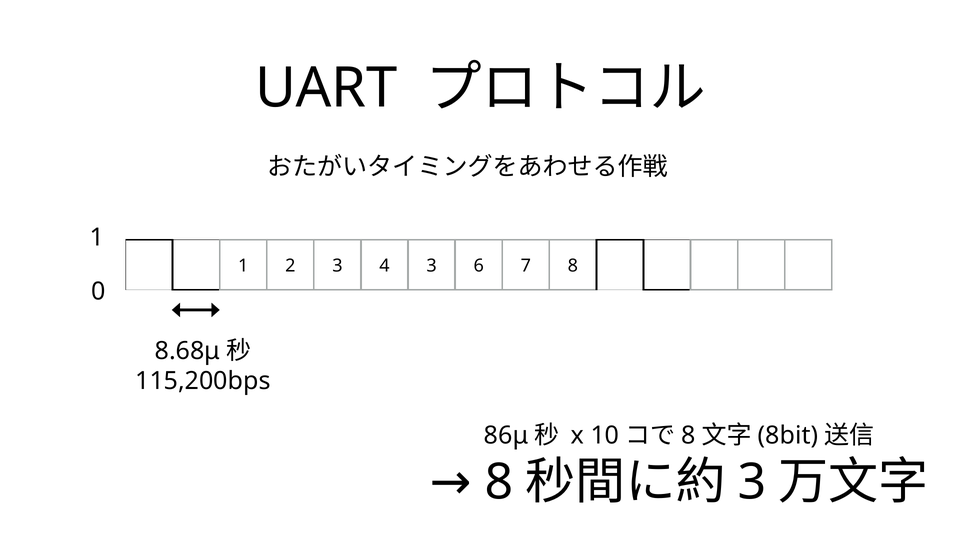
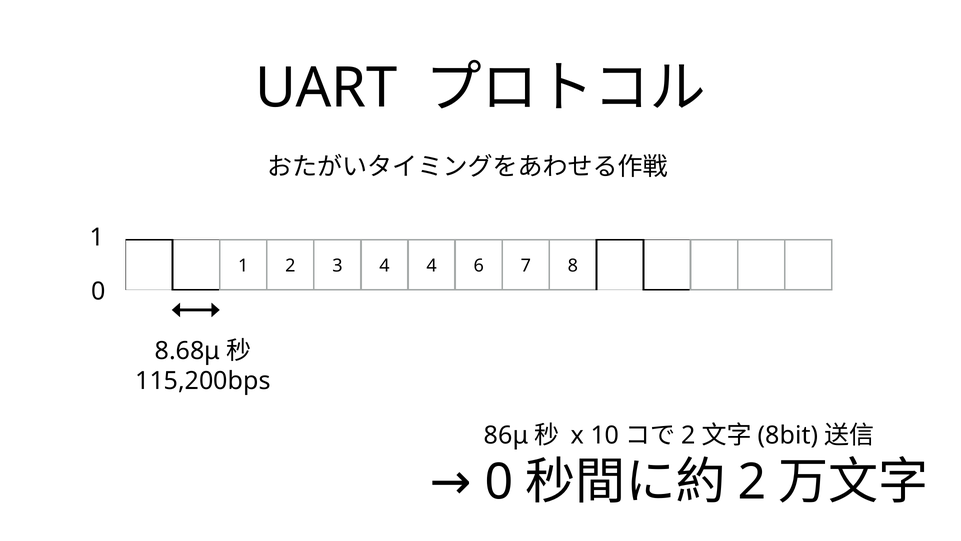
4 3: 3 -> 4
8 at (689, 435): 8 -> 2
8 at (499, 482): 8 -> 0
3 at (752, 482): 3 -> 2
